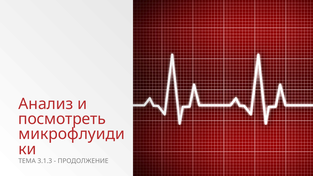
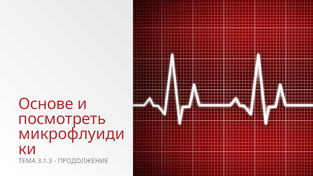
Анализ: Анализ -> Основе
